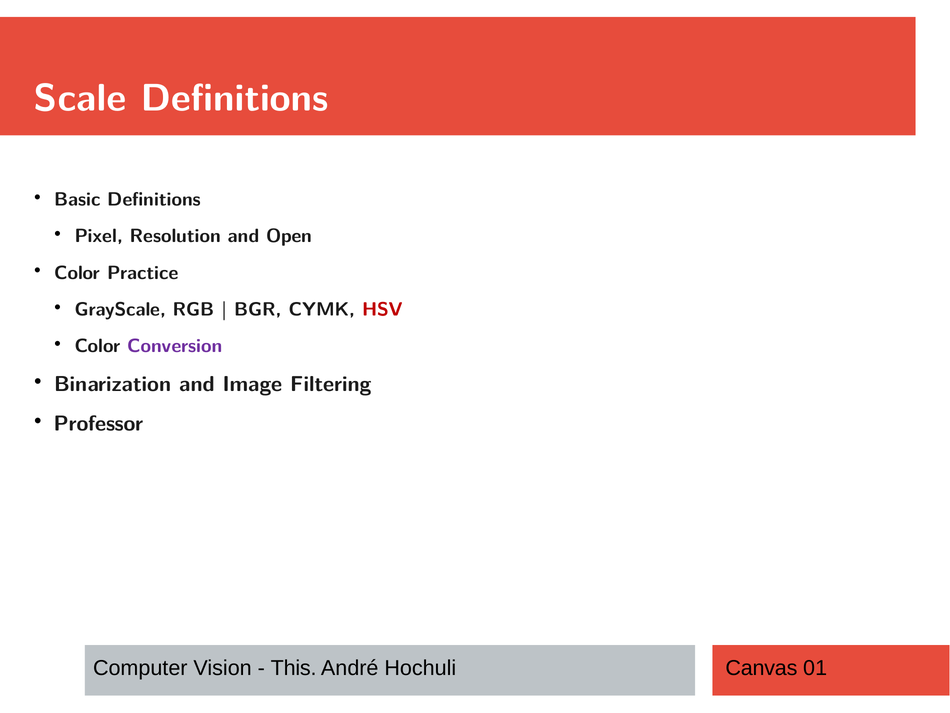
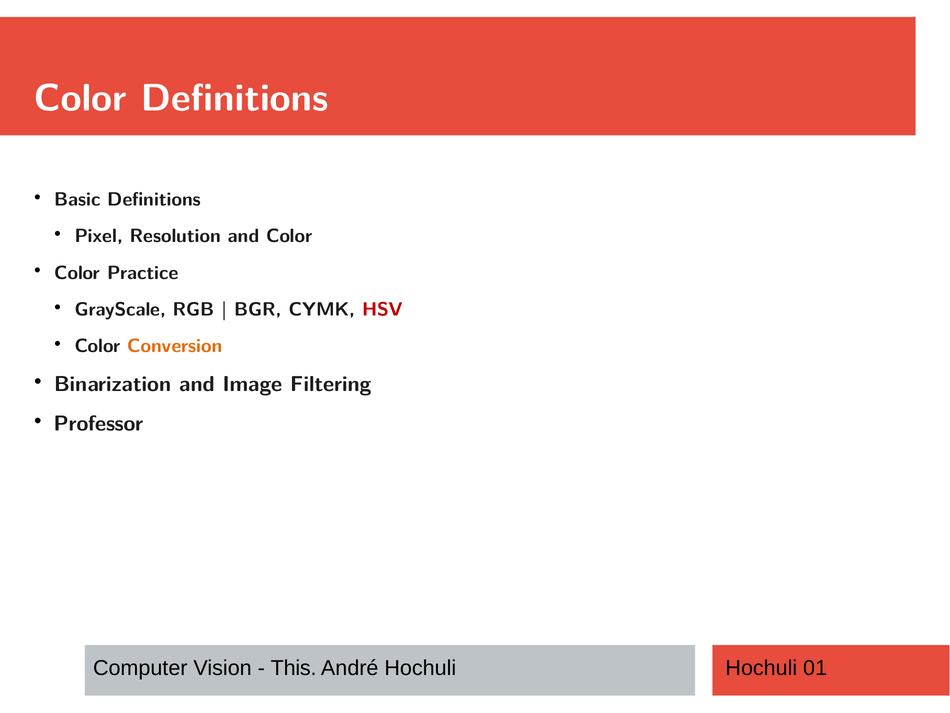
Scale at (80, 98): Scale -> Color
and Open: Open -> Color
Conversion colour: purple -> orange
Hochuli Canvas: Canvas -> Hochuli
